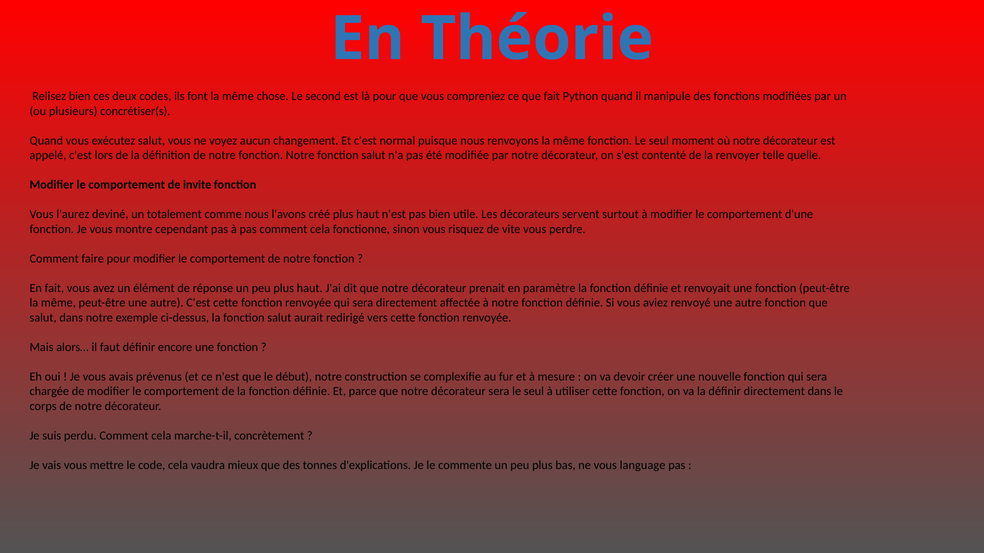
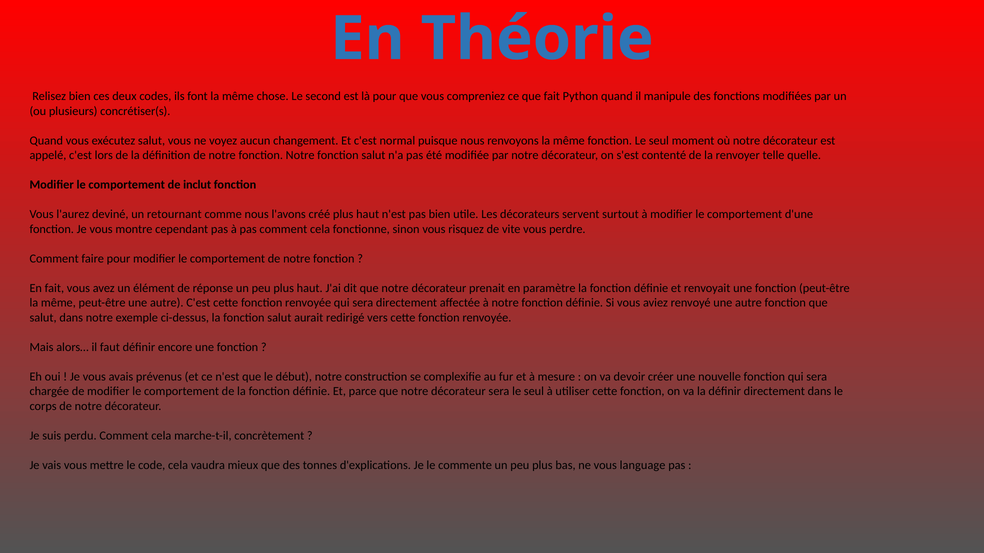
invite: invite -> inclut
totalement: totalement -> retournant
